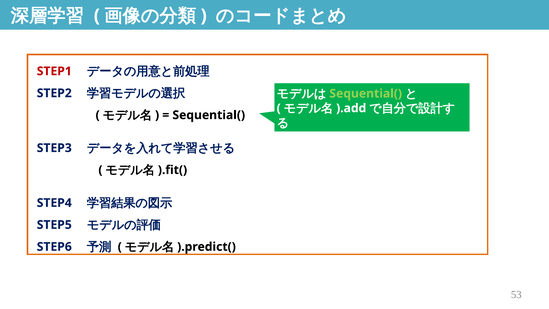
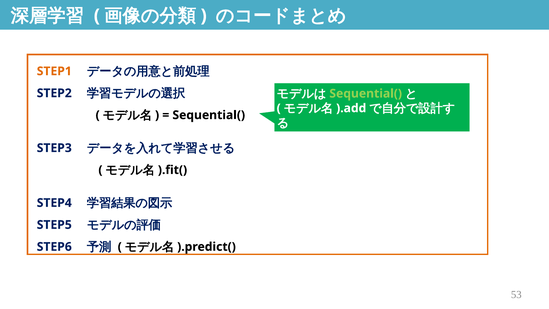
STEP1 colour: red -> orange
